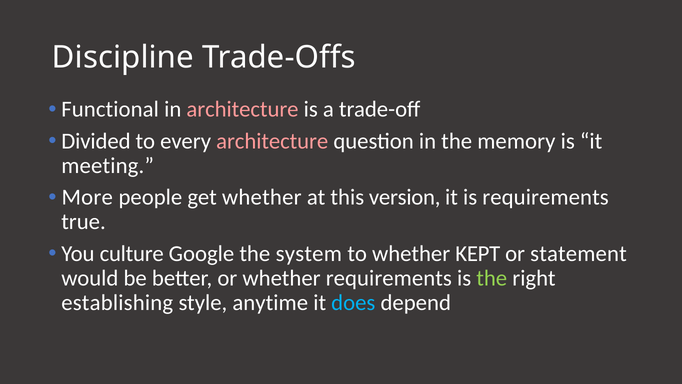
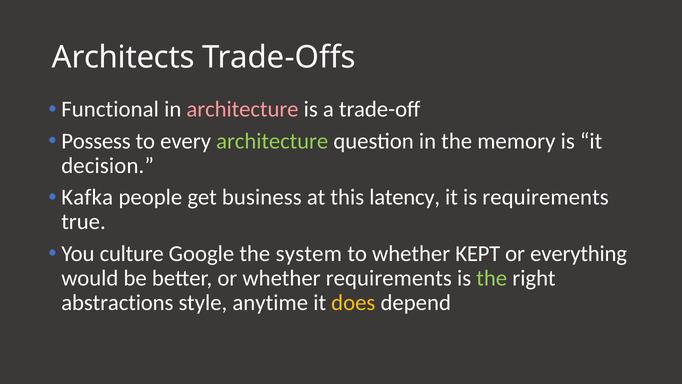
Discipline: Discipline -> Architects
Divided: Divided -> Possess
architecture at (272, 141) colour: pink -> light green
meeting: meeting -> decision
More: More -> Kafka
get whether: whether -> business
version: version -> latency
statement: statement -> everything
establishing: establishing -> abstractions
does colour: light blue -> yellow
